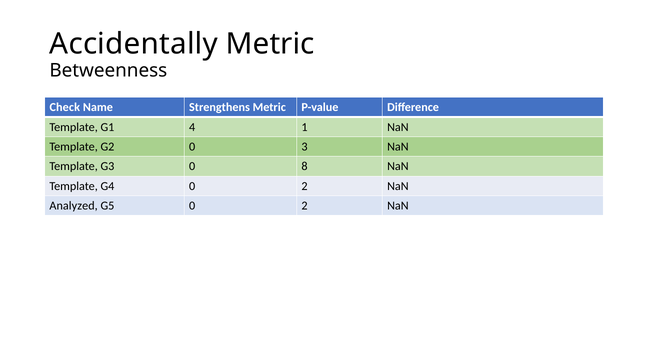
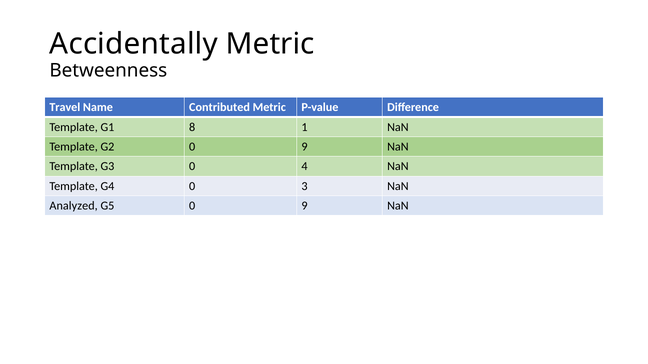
Check: Check -> Travel
Strengthens: Strengthens -> Contributed
4: 4 -> 8
G2 0 3: 3 -> 9
8: 8 -> 4
G4 0 2: 2 -> 3
G5 0 2: 2 -> 9
